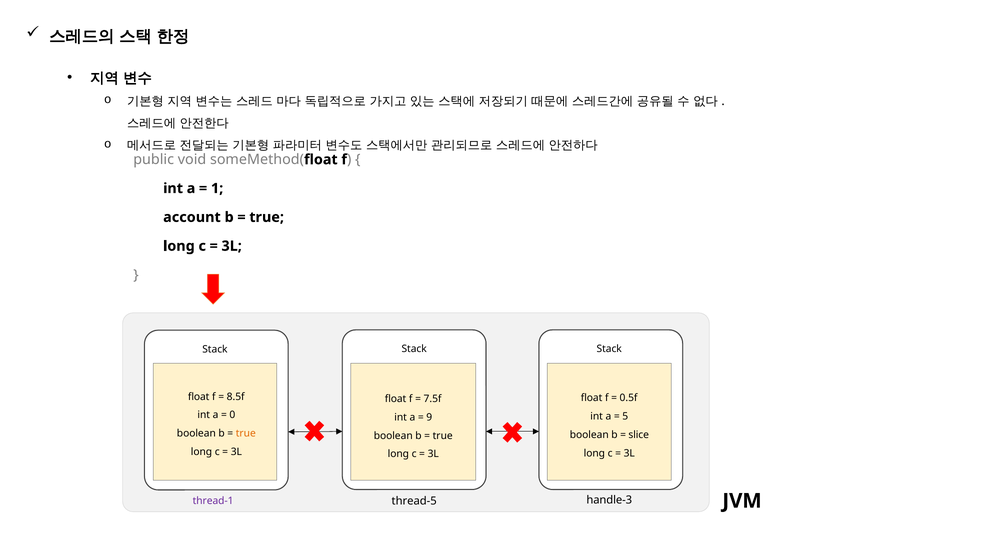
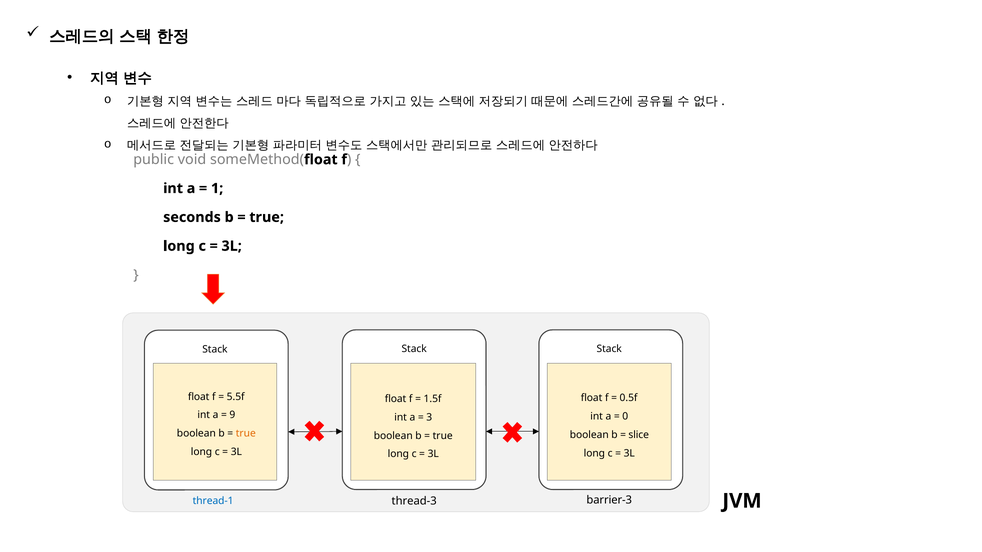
account: account -> seconds
8.5f: 8.5f -> 5.5f
7.5f: 7.5f -> 1.5f
0: 0 -> 9
5: 5 -> 0
9: 9 -> 3
handle-3: handle-3 -> barrier-3
thread-1 colour: purple -> blue
thread-5: thread-5 -> thread-3
